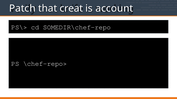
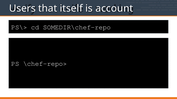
Patch: Patch -> Users
creat: creat -> itself
